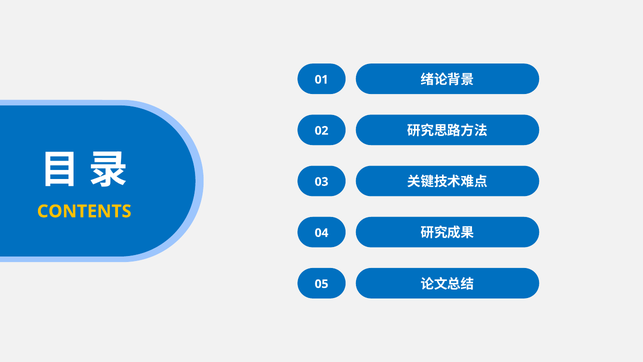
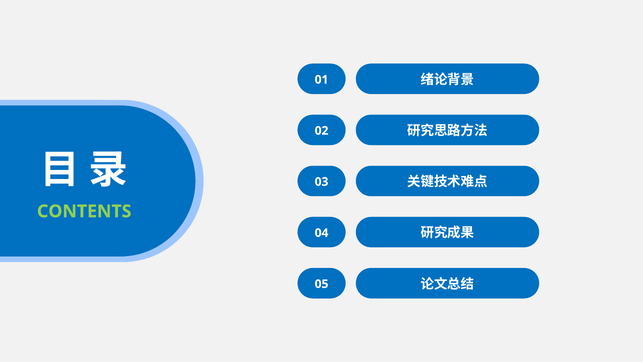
CONTENTS colour: yellow -> light green
